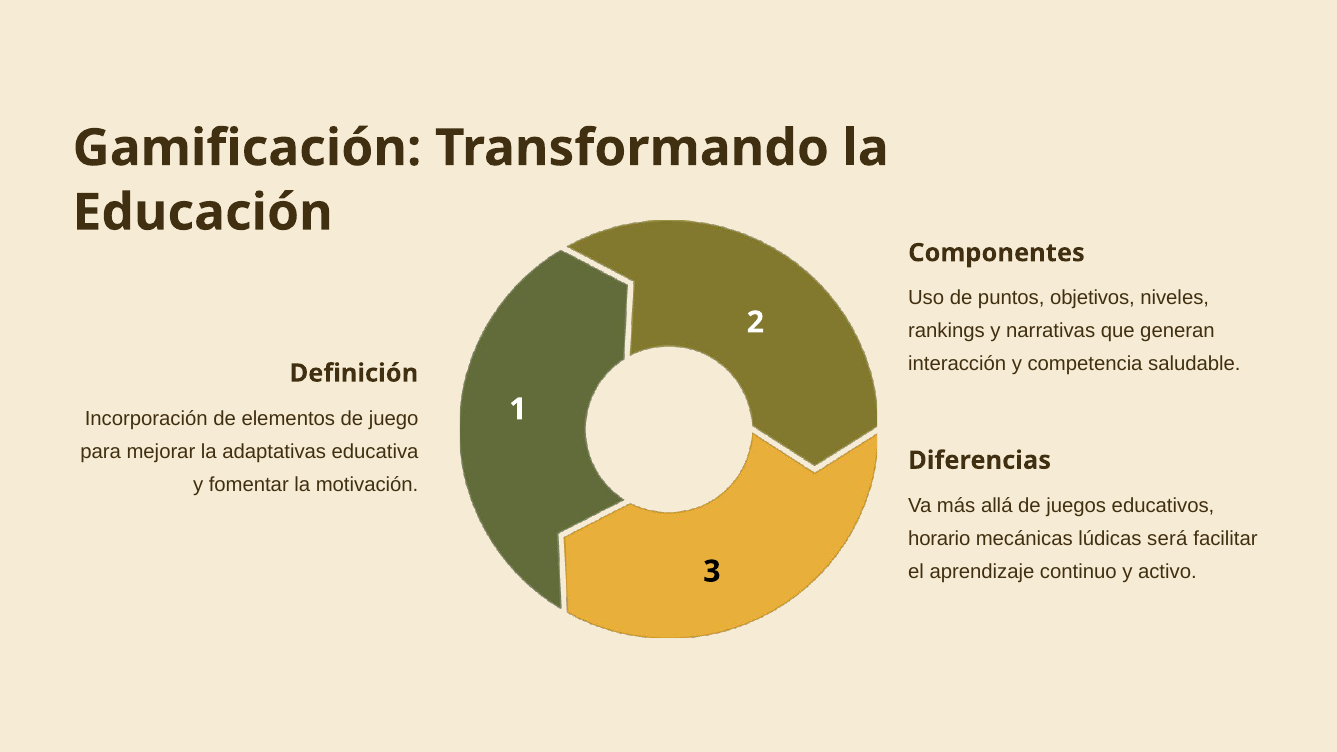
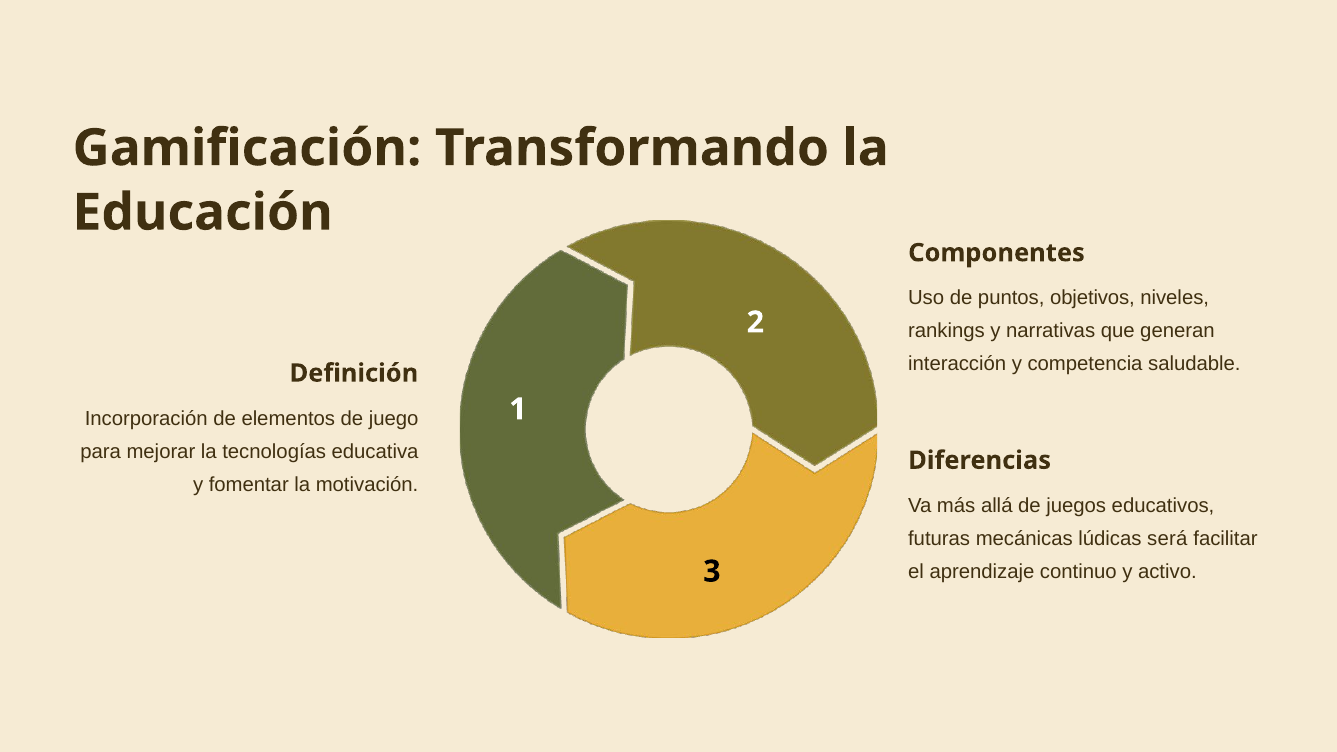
adaptativas: adaptativas -> tecnologías
horario: horario -> futuras
